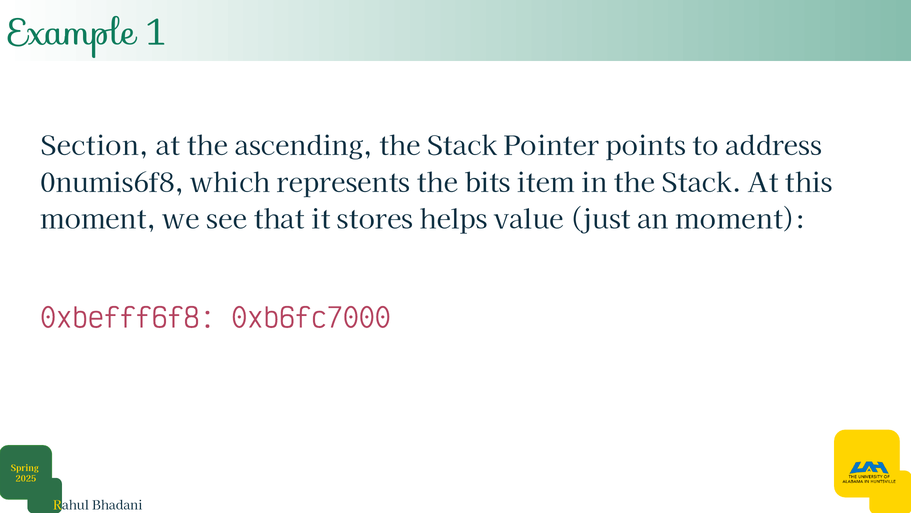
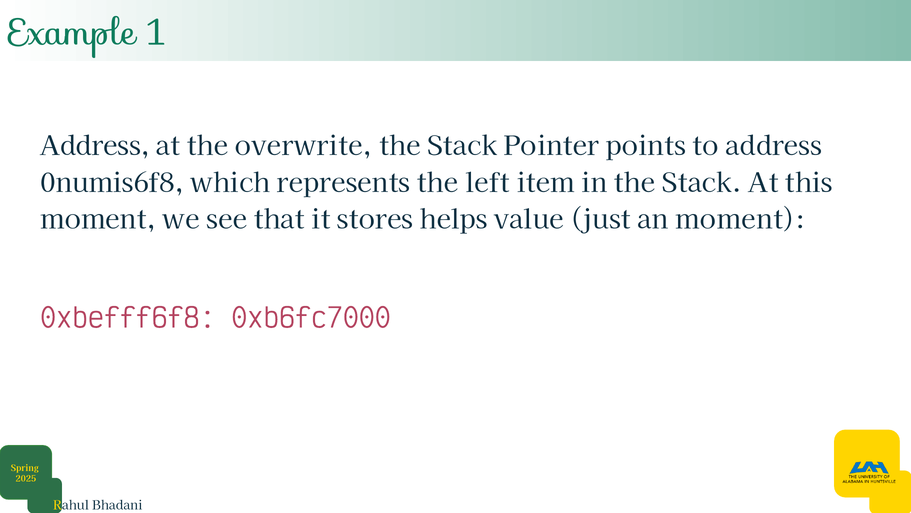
Section at (95, 146): Section -> Address
ascending: ascending -> overwrite
bits: bits -> left
